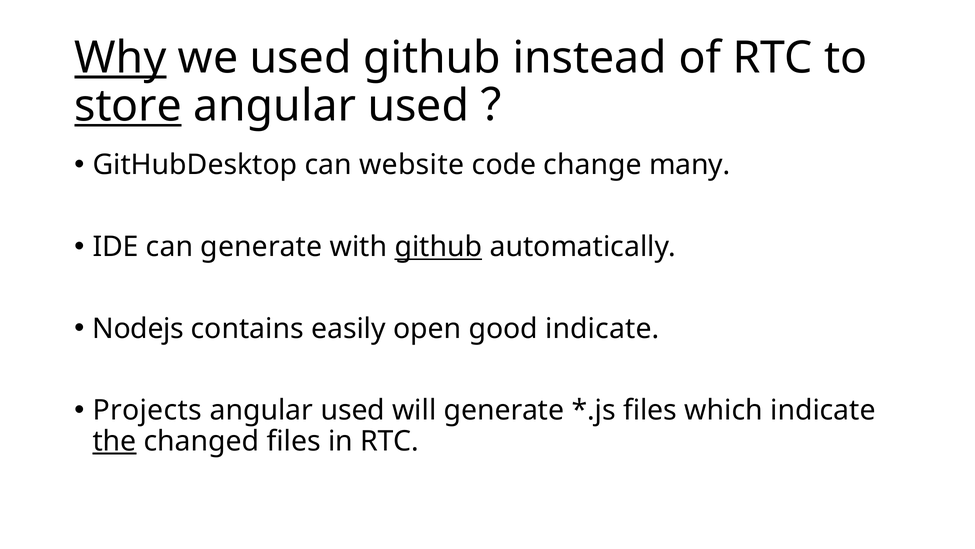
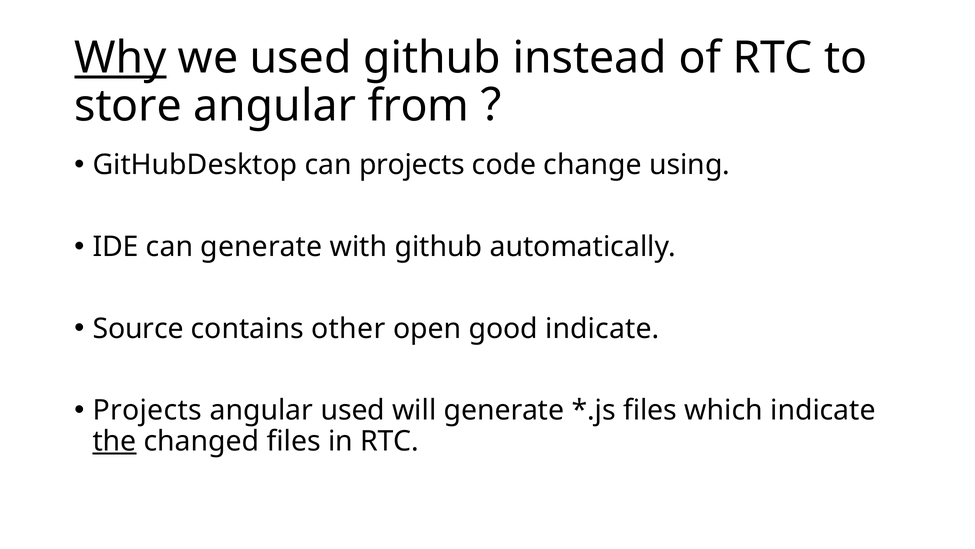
store underline: present -> none
used at (418, 106): used -> from
can website: website -> projects
many: many -> using
github at (438, 247) underline: present -> none
Nodejs: Nodejs -> Source
easily: easily -> other
